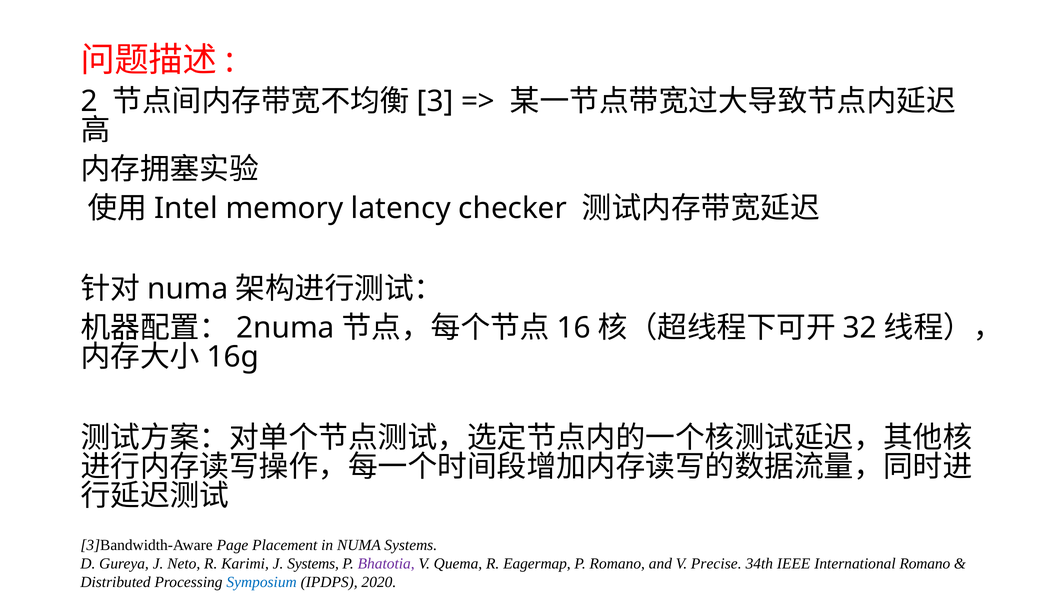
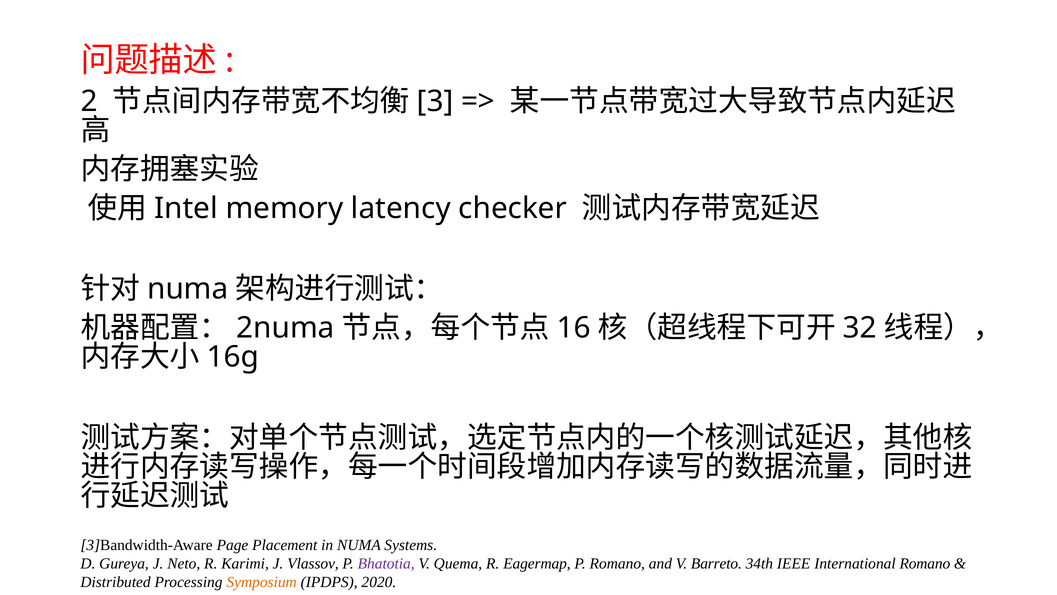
J Systems: Systems -> Vlassov
Precise: Precise -> Barreto
Symposium colour: blue -> orange
